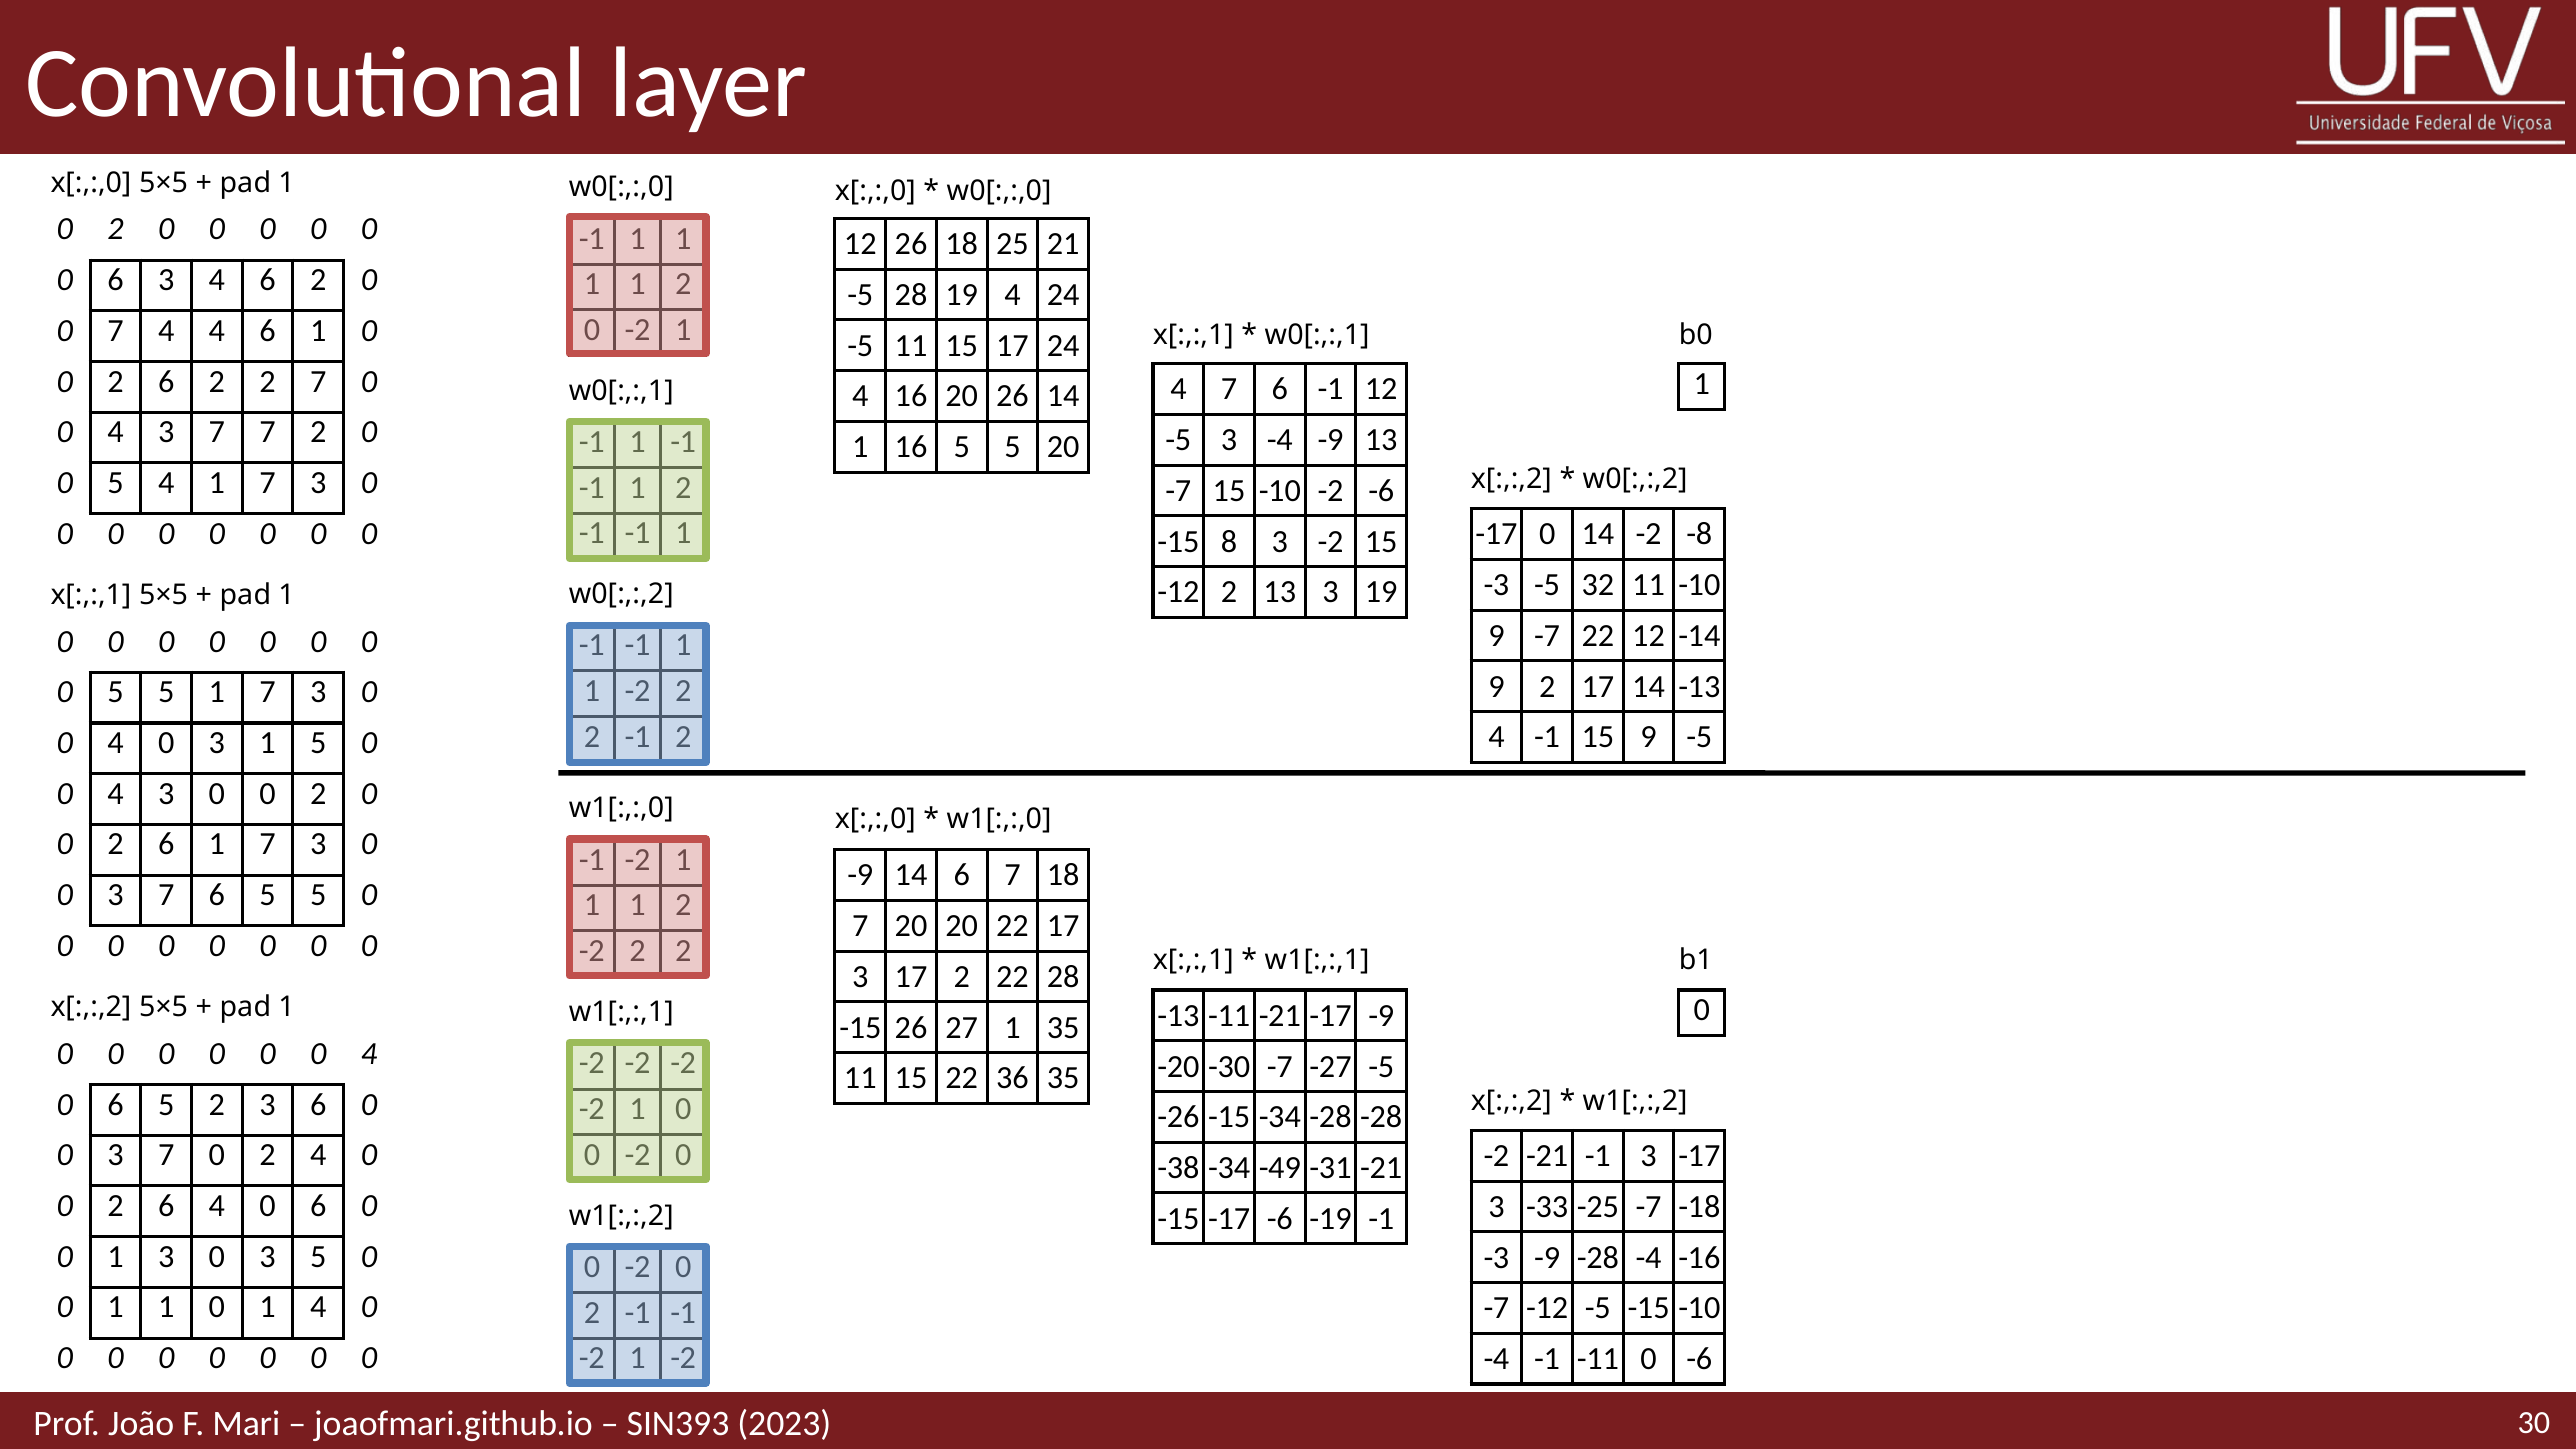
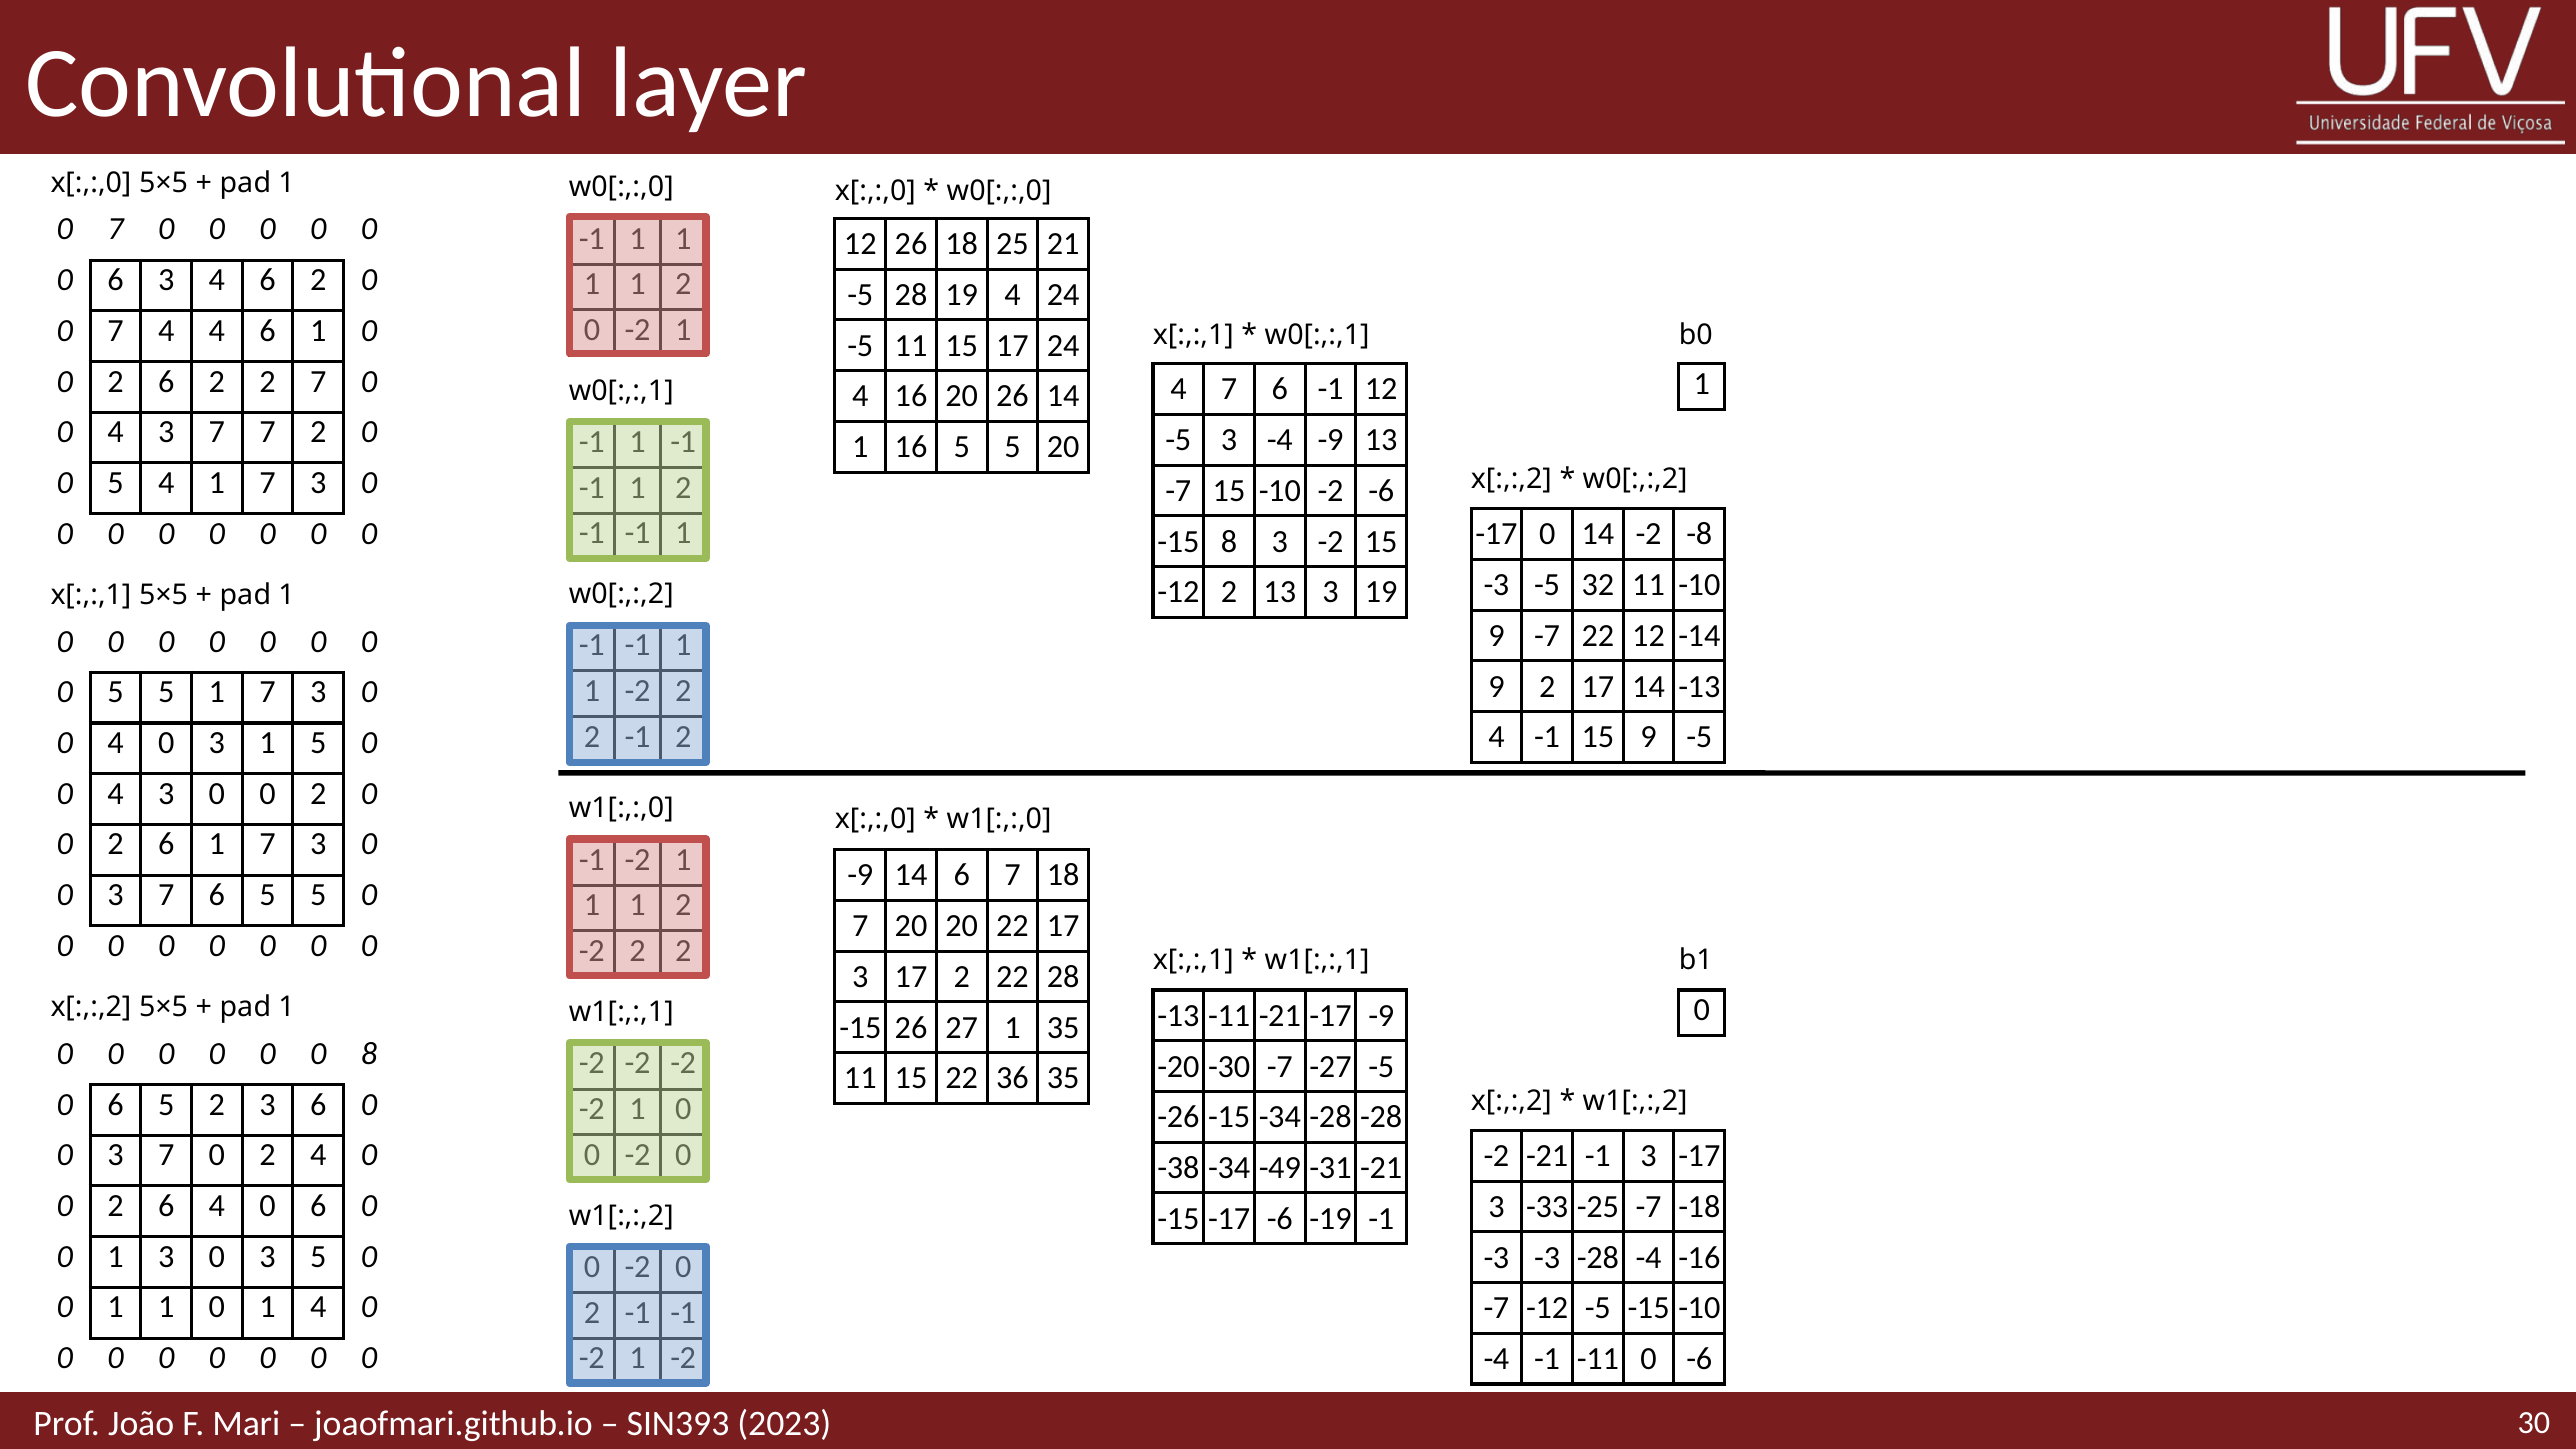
2 at (115, 229): 2 -> 7
0 0 0 4: 4 -> 8
-3 -9: -9 -> -3
